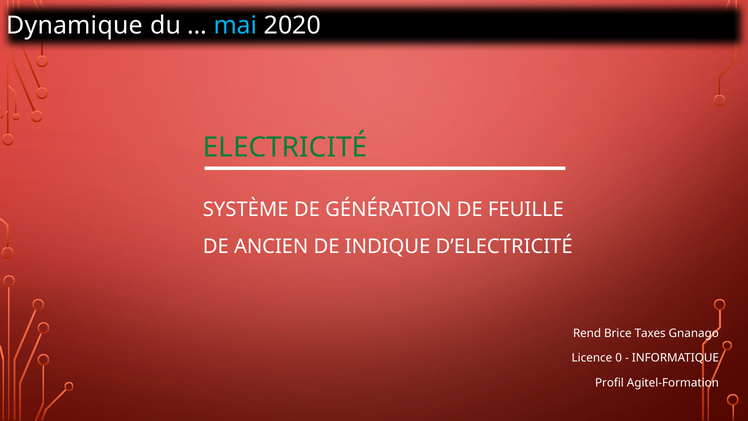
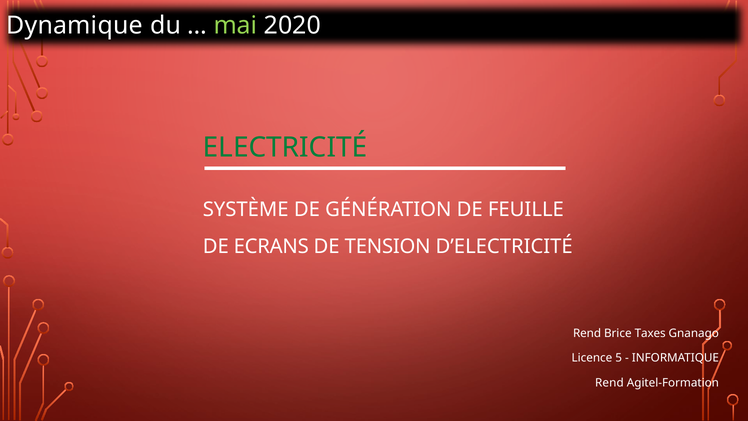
mai colour: light blue -> light green
ANCIEN: ANCIEN -> ECRANS
INDIQUE: INDIQUE -> TENSION
0: 0 -> 5
Profil at (609, 382): Profil -> Rend
